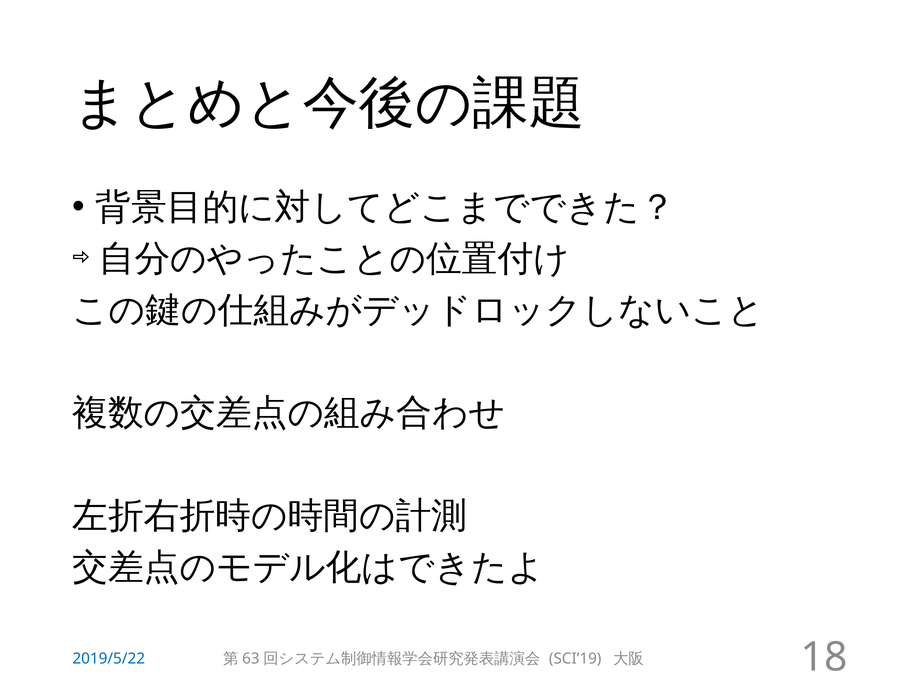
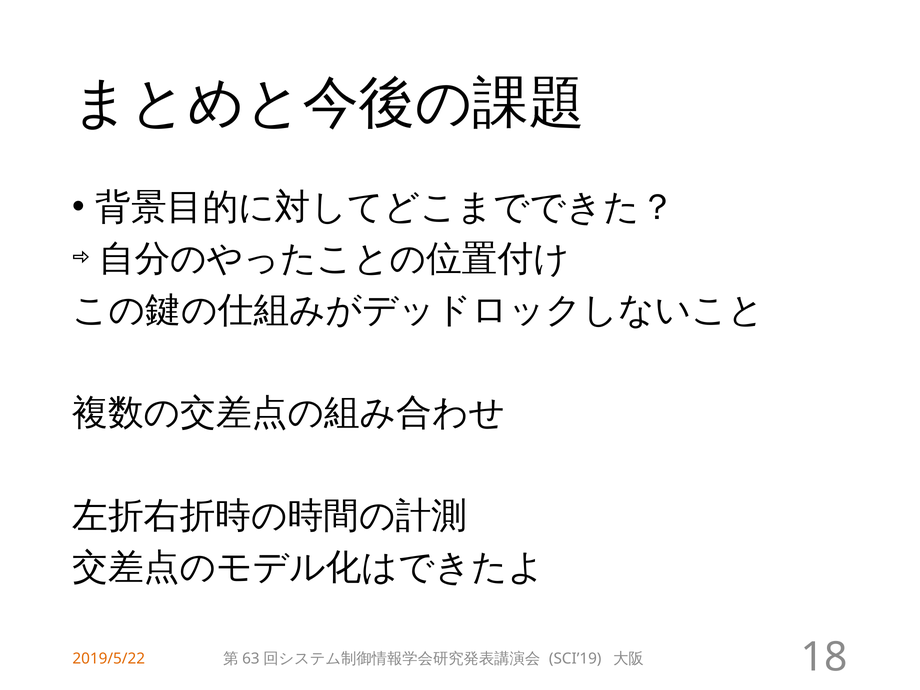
2019/5/22 colour: blue -> orange
